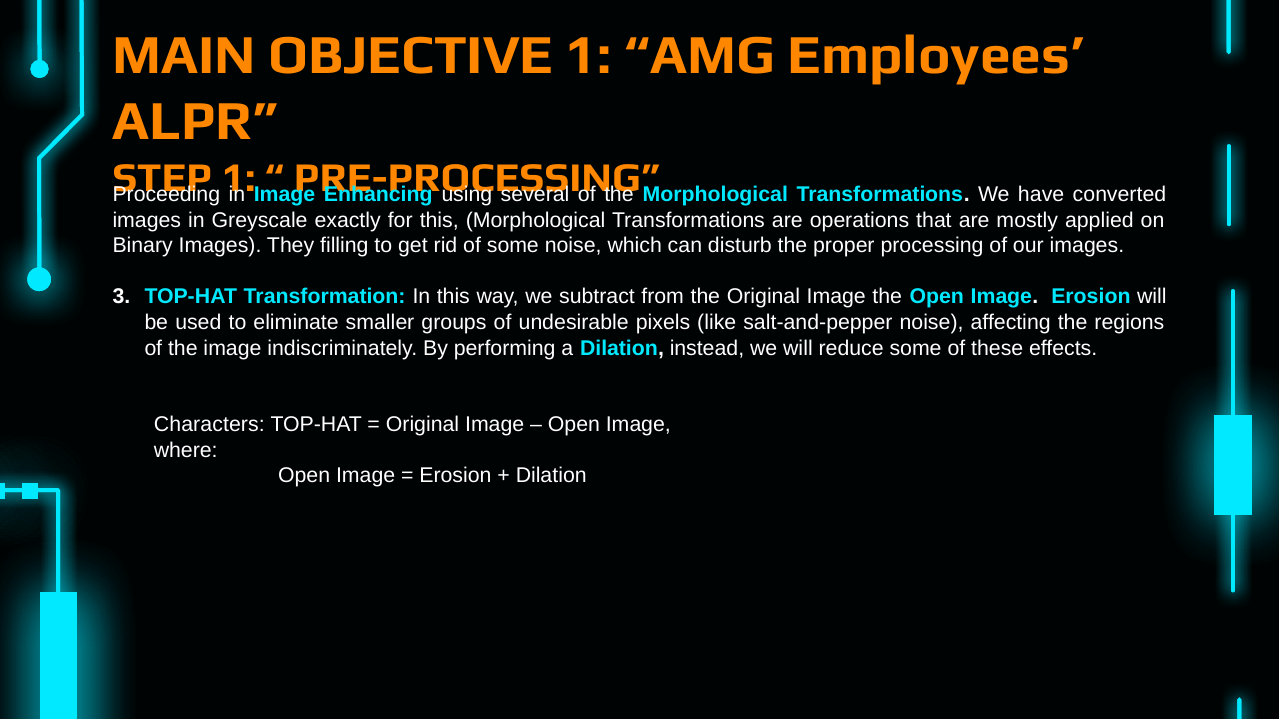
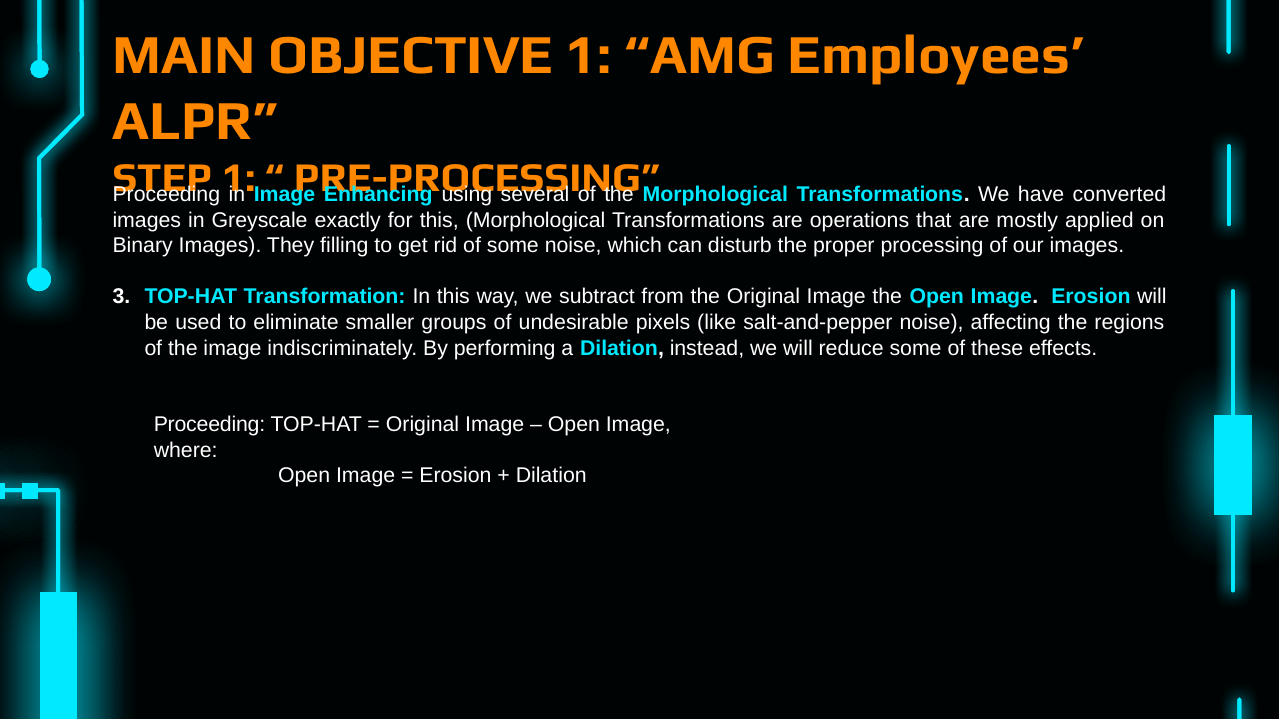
Characters at (209, 425): Characters -> Proceeding
